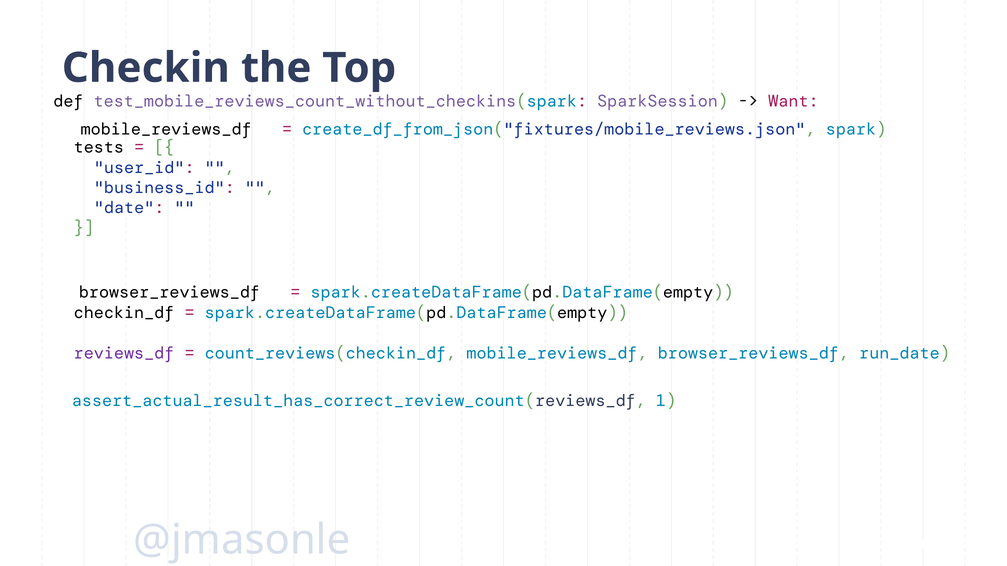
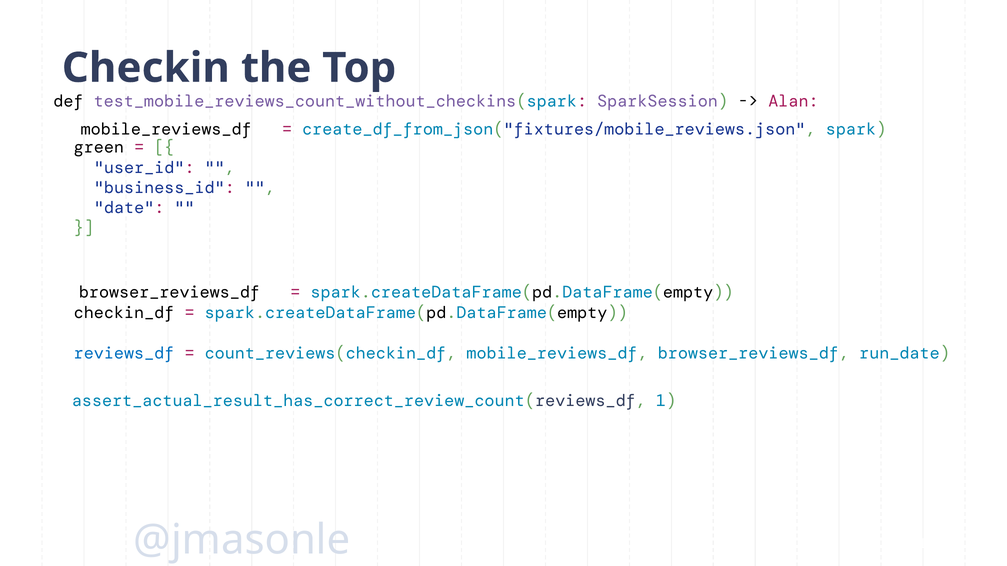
Want: Want -> Alan
tests: tests -> green
reviews_df colour: purple -> blue
